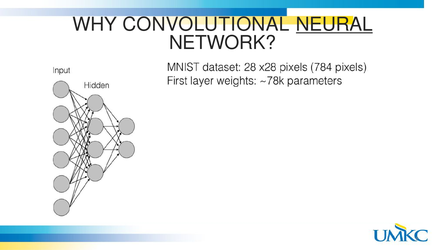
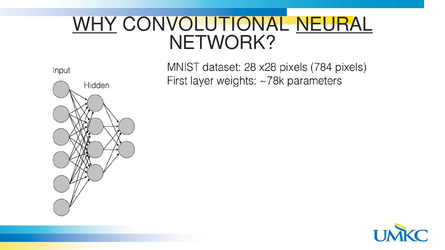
WHY underline: none -> present
